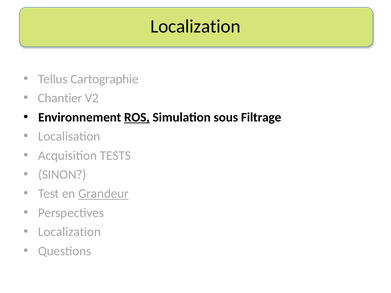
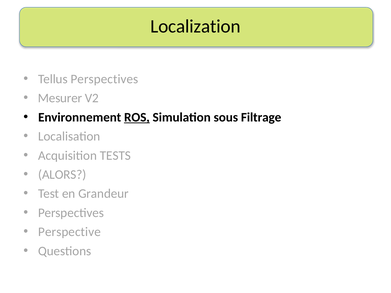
Tellus Cartographie: Cartographie -> Perspectives
Chantier: Chantier -> Mesurer
SINON: SINON -> ALORS
Grandeur underline: present -> none
Localization at (70, 232): Localization -> Perspective
